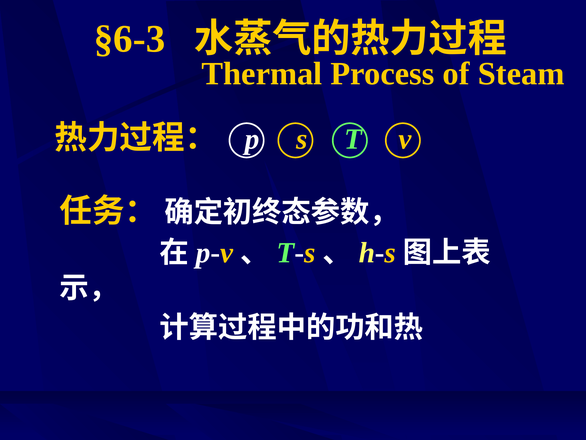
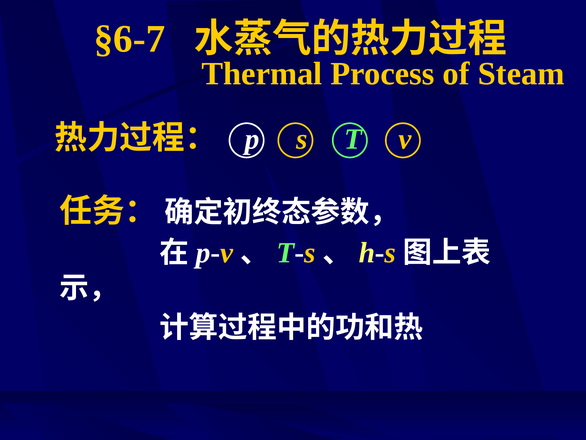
§6-3: §6-3 -> §6-7
